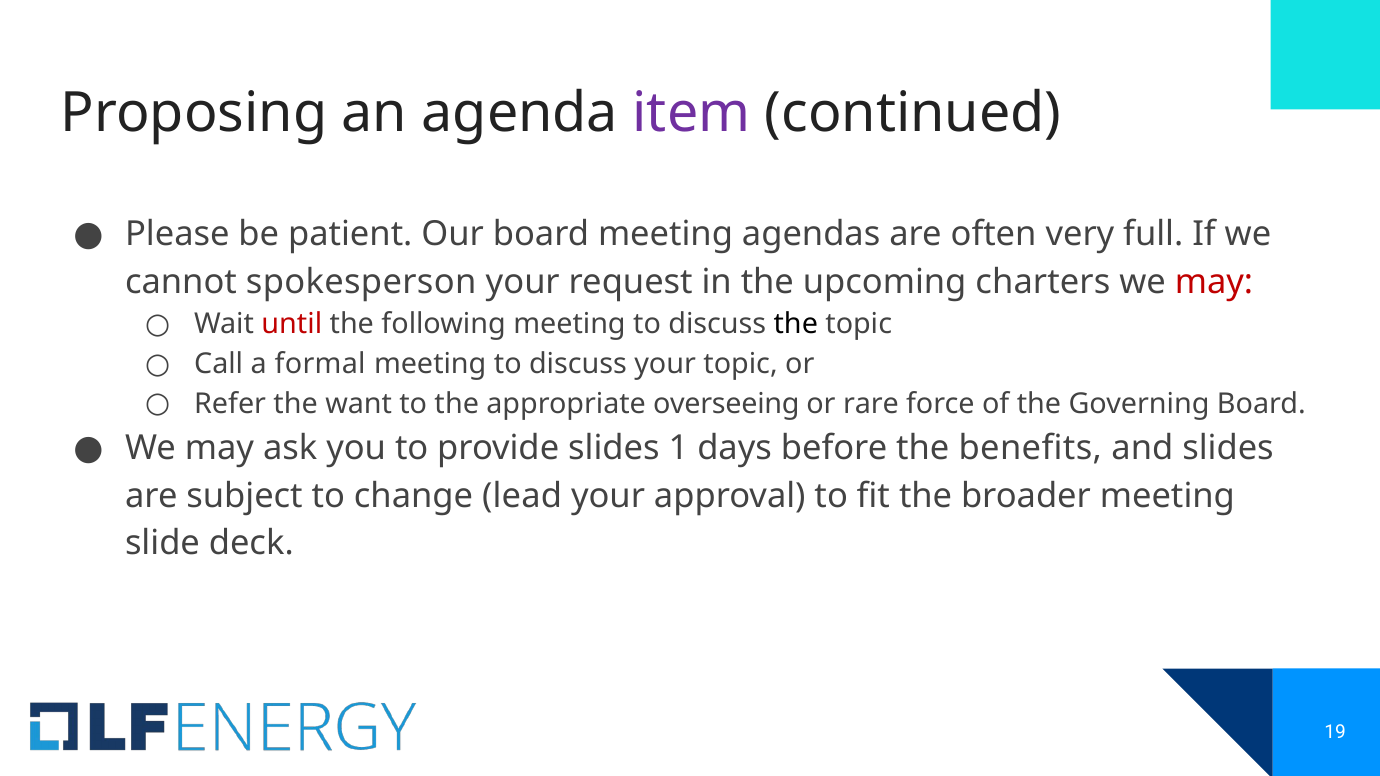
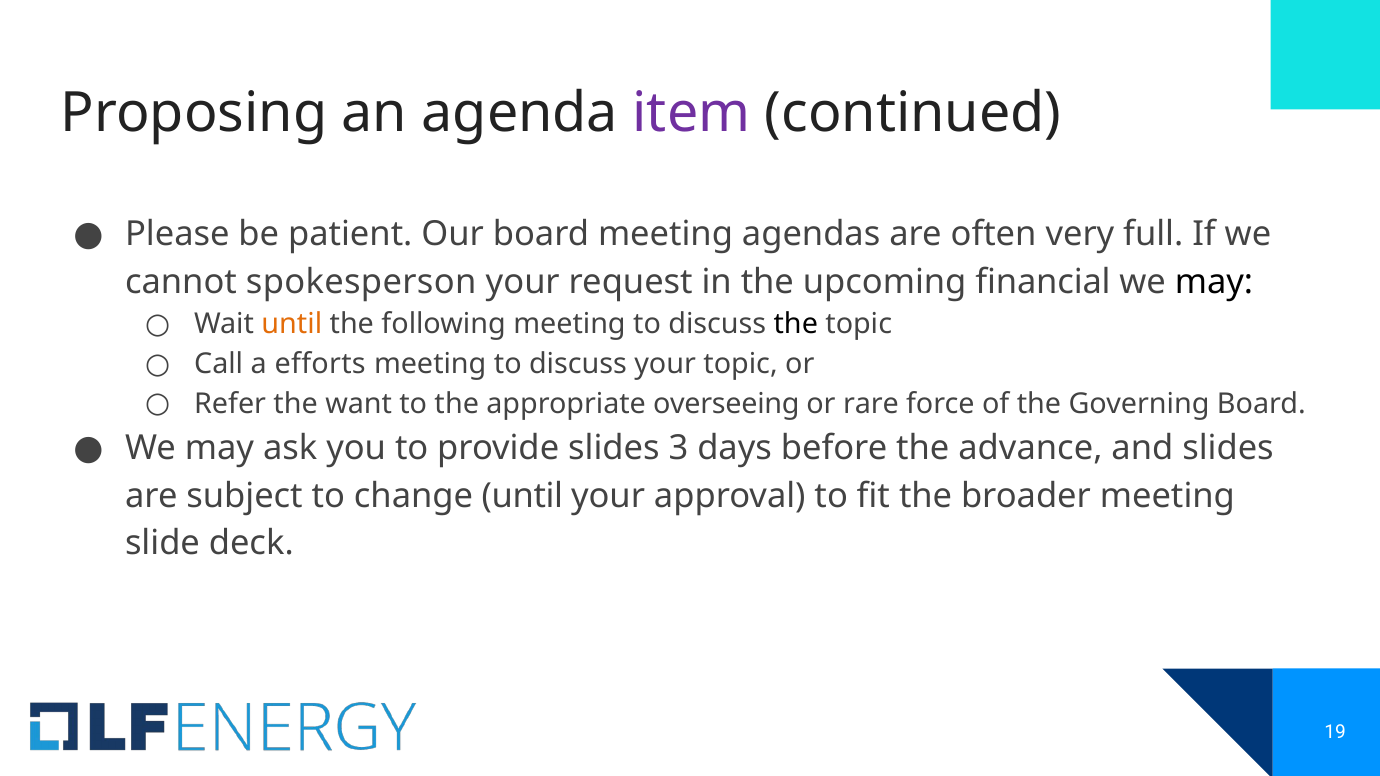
charters: charters -> financial
may at (1214, 282) colour: red -> black
until at (292, 325) colour: red -> orange
formal: formal -> efforts
1: 1 -> 3
benefits: benefits -> advance
change lead: lead -> until
